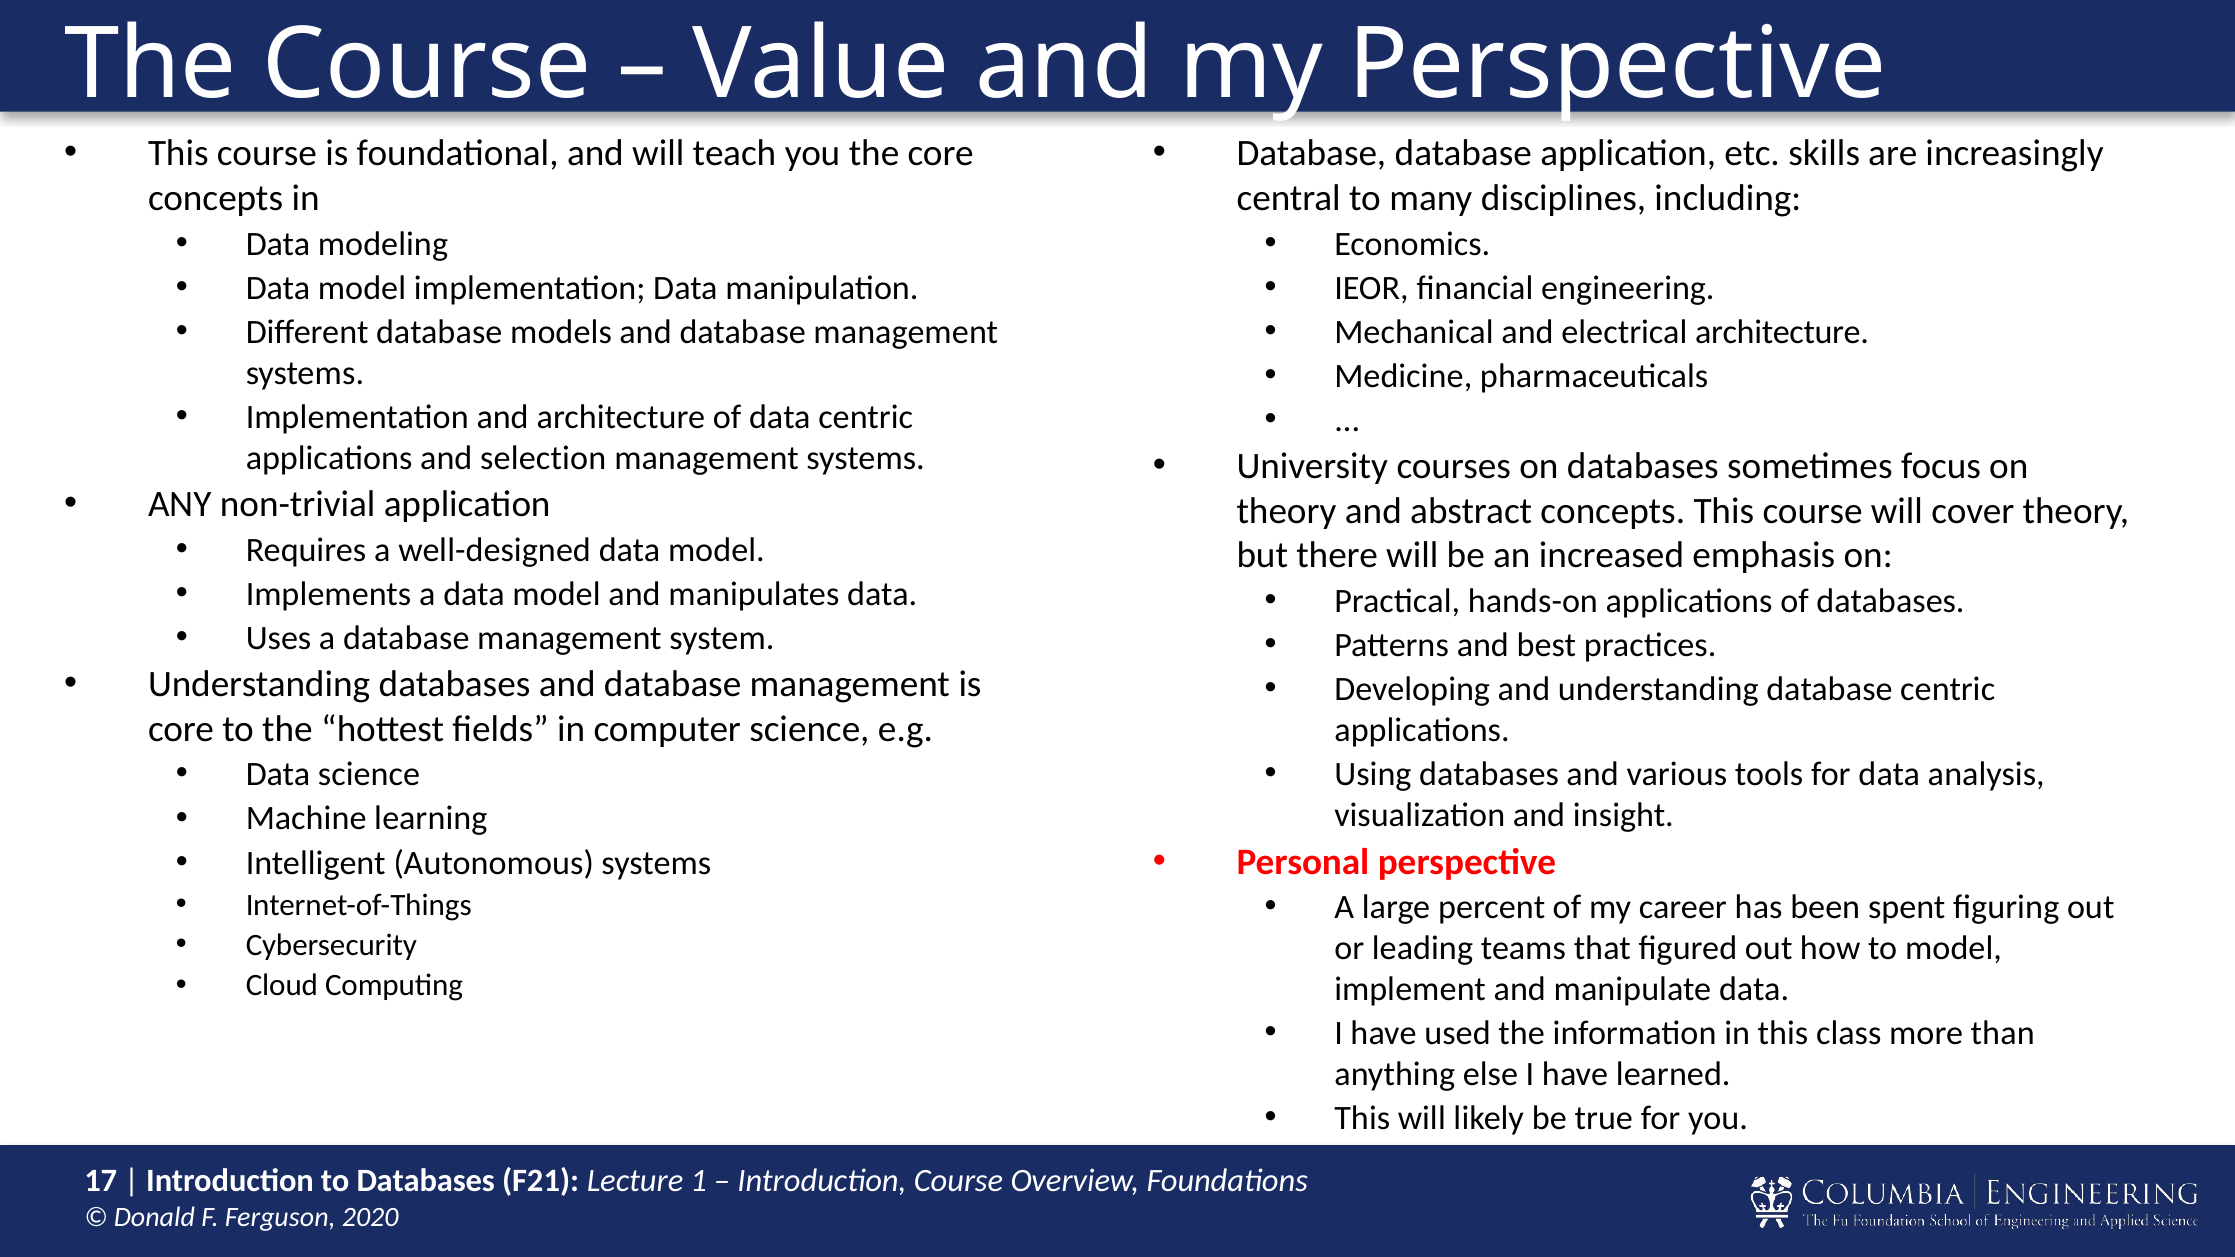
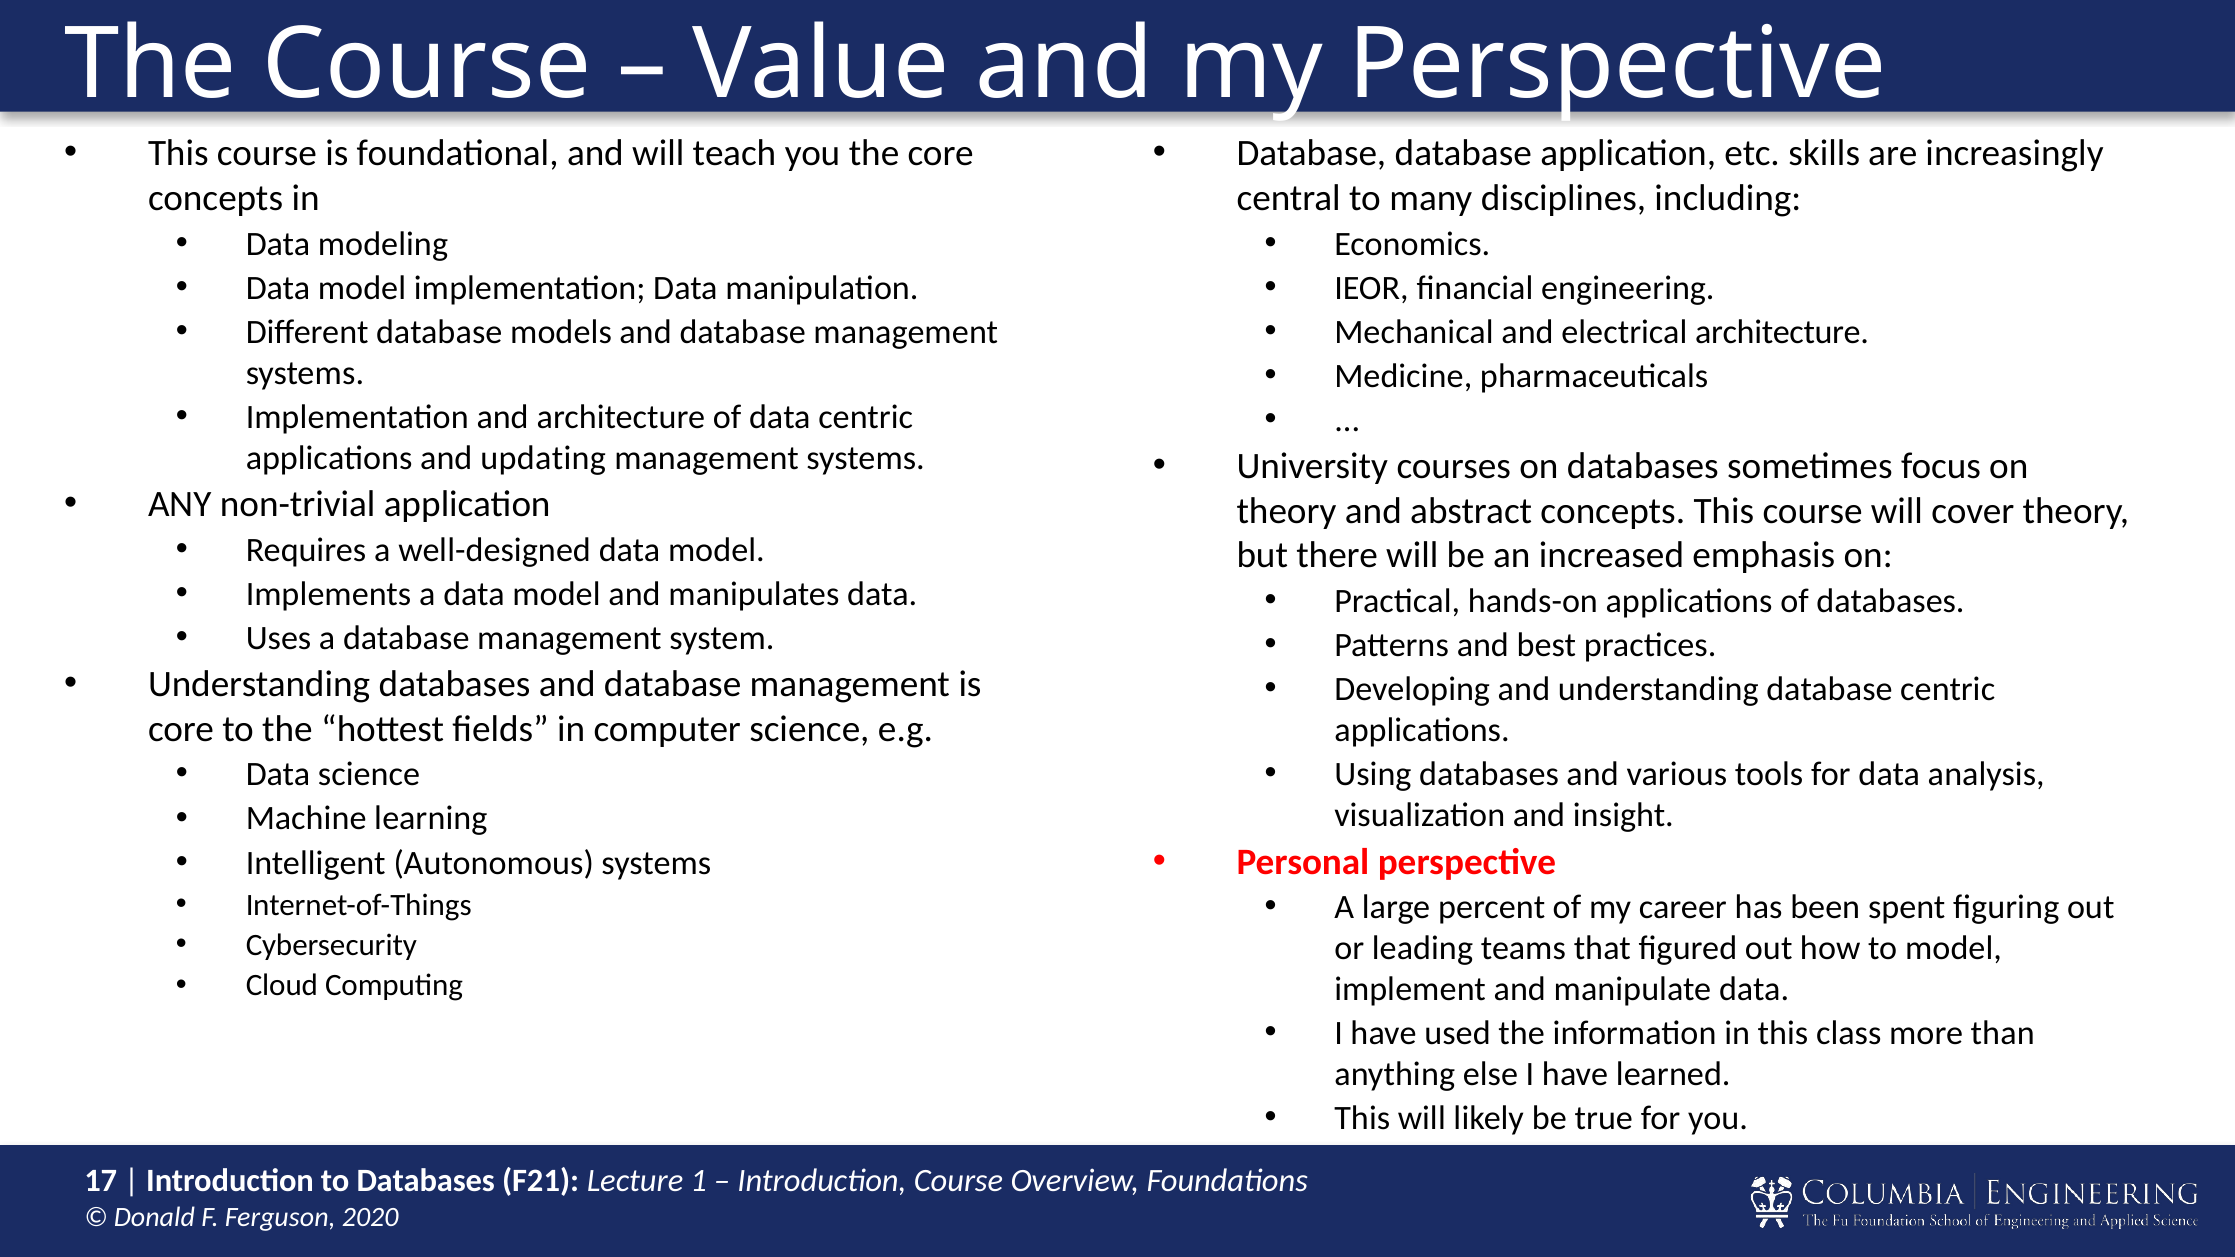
selection: selection -> updating
